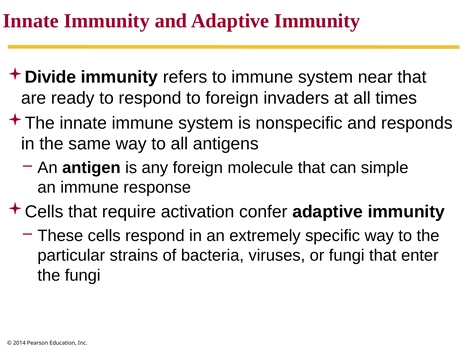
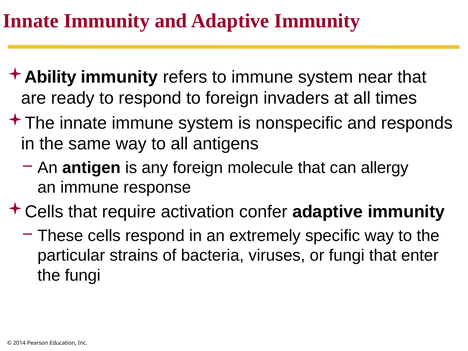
Divide: Divide -> Ability
simple: simple -> allergy
